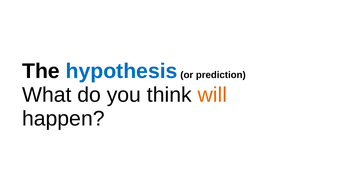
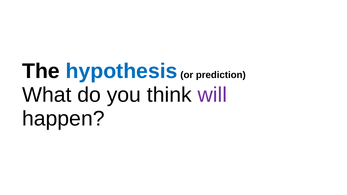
will colour: orange -> purple
